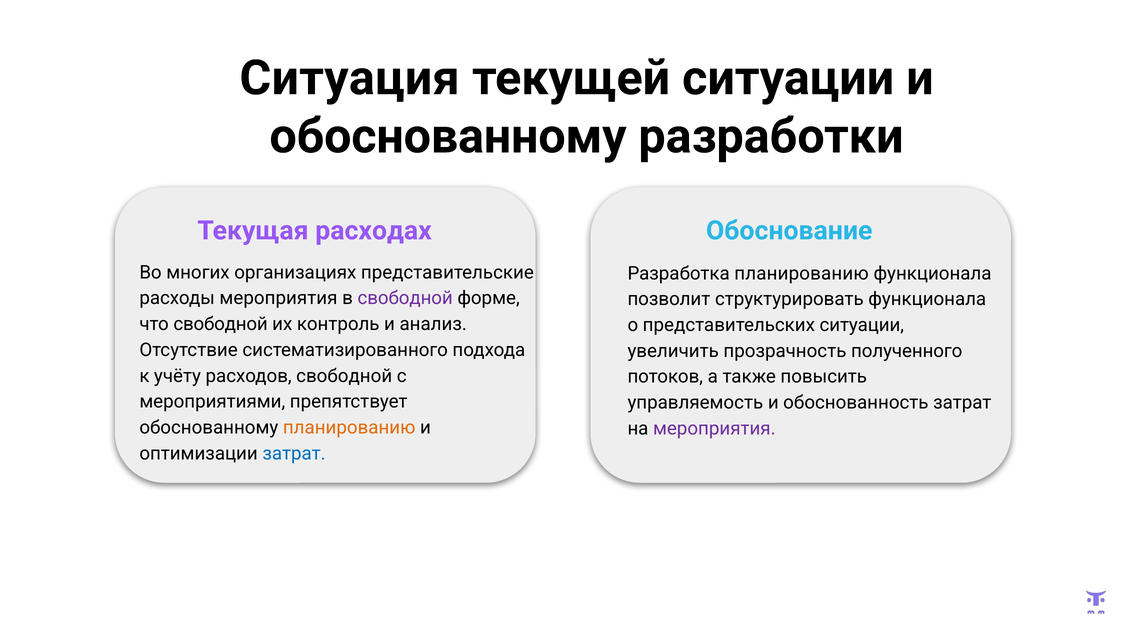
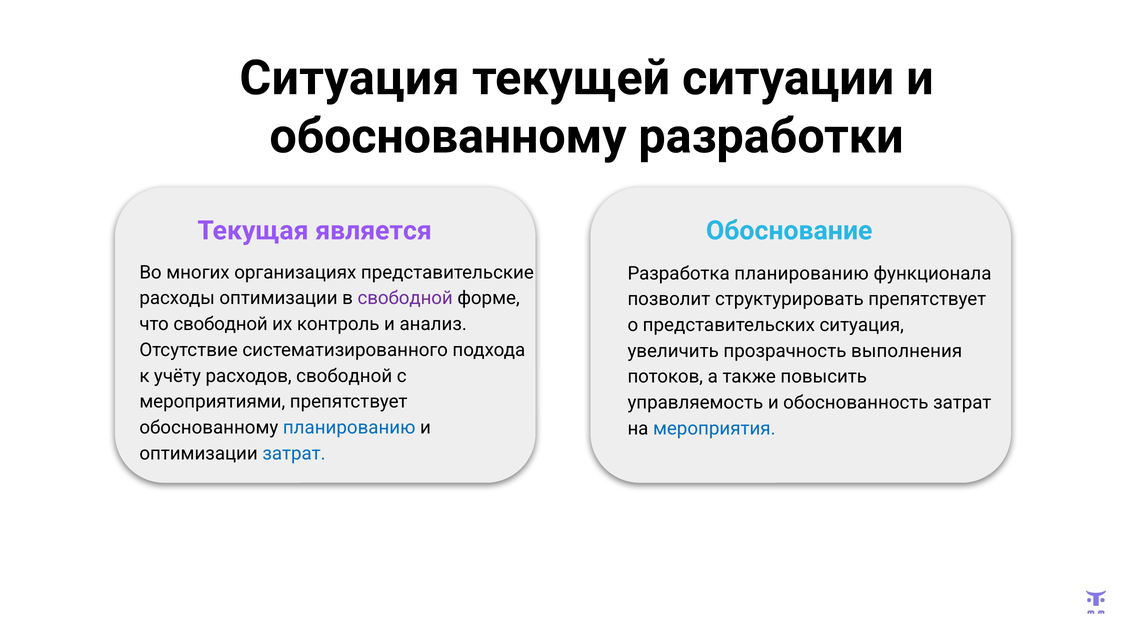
расходах: расходах -> является
расходы мероприятия: мероприятия -> оптимизации
структурировать функционала: функционала -> препятствует
представительских ситуации: ситуации -> ситуация
полученного: полученного -> выполнения
планированию at (349, 428) colour: orange -> blue
мероприятия at (714, 429) colour: purple -> blue
